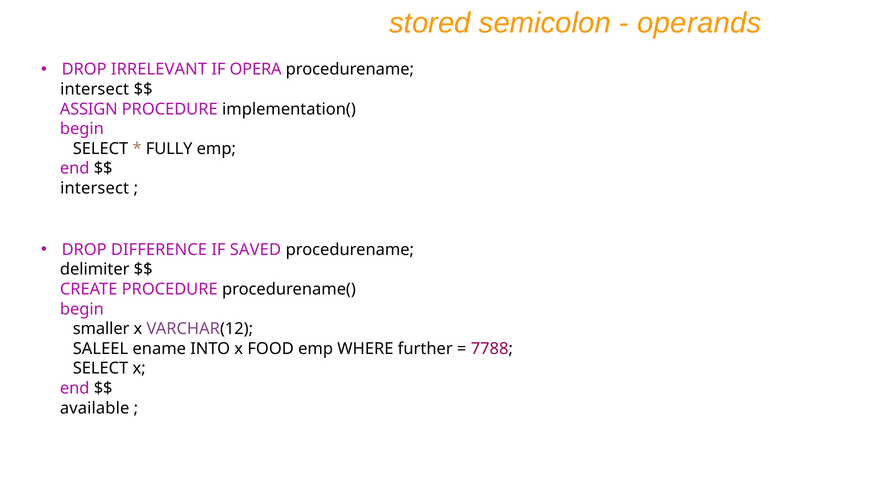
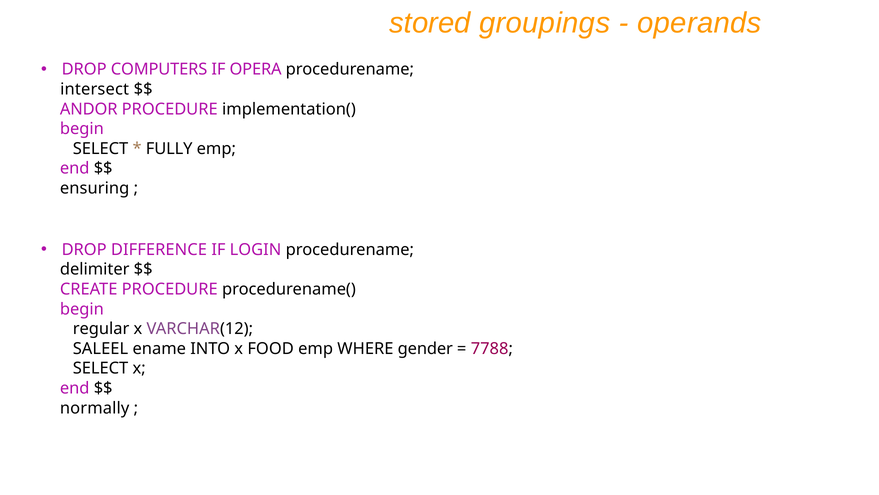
semicolon: semicolon -> groupings
IRRELEVANT: IRRELEVANT -> COMPUTERS
ASSIGN: ASSIGN -> ANDOR
intersect at (95, 188): intersect -> ensuring
SAVED: SAVED -> LOGIN
smaller: smaller -> regular
further: further -> gender
available: available -> normally
